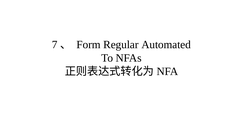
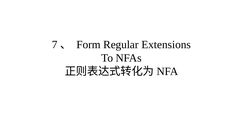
Automated: Automated -> Extensions
